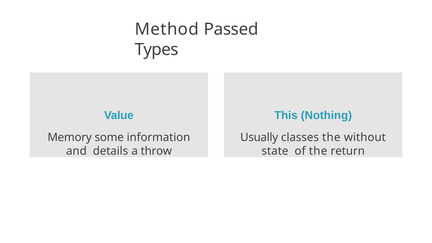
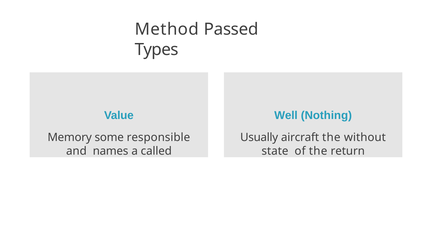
This: This -> Well
information: information -> responsible
classes: classes -> aircraft
details: details -> names
throw: throw -> called
